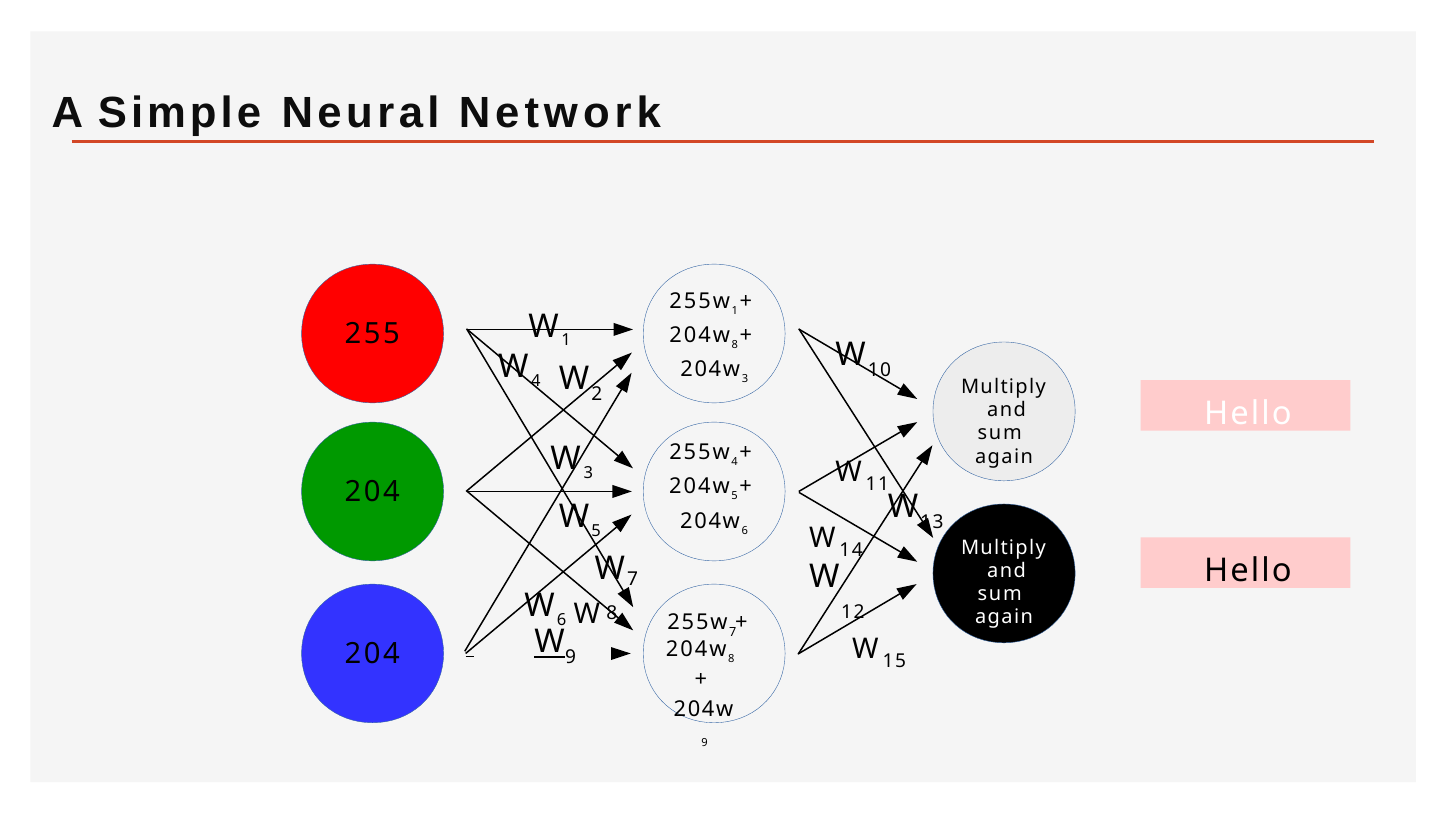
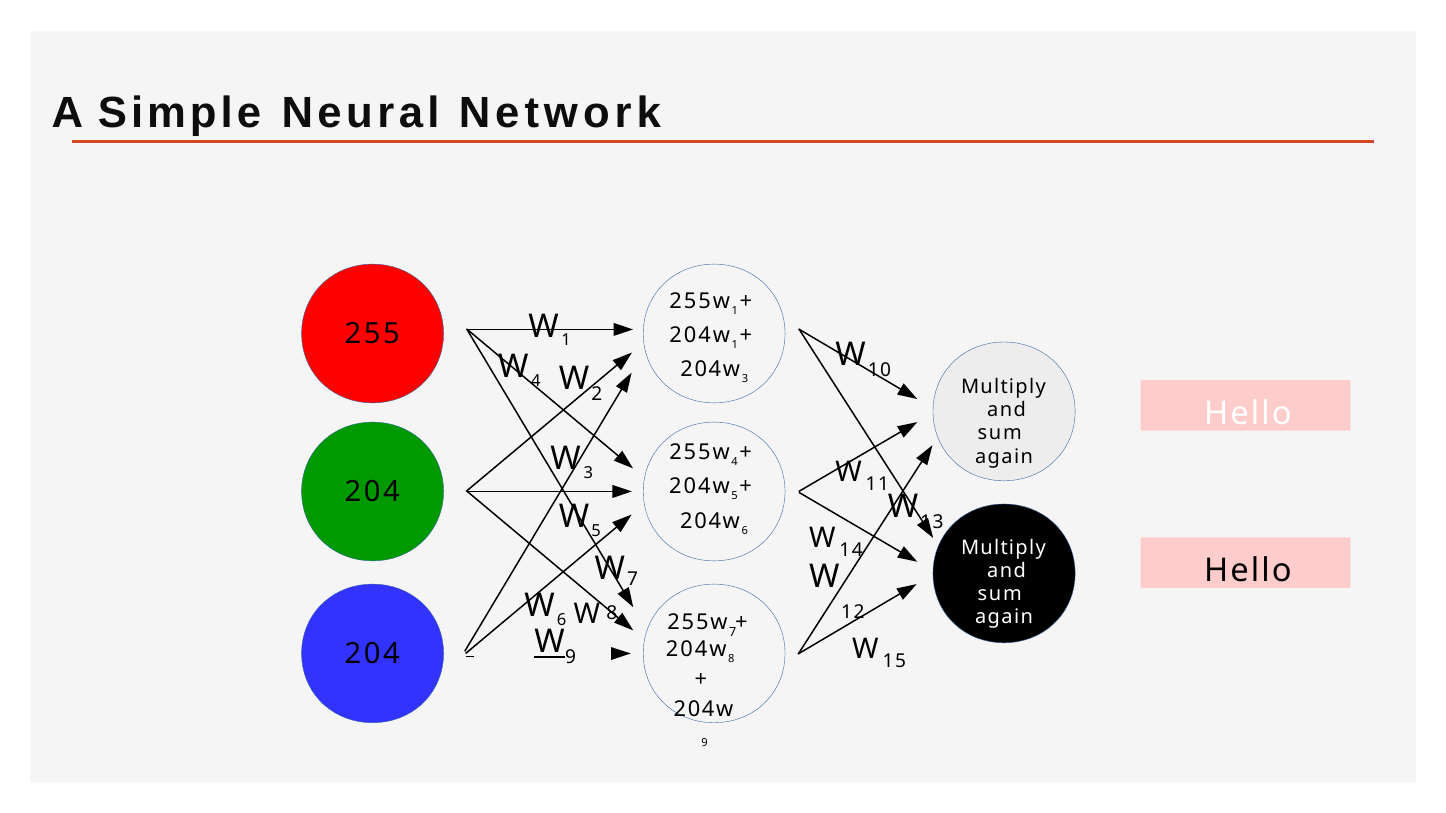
8 at (735, 345): 8 -> 1
